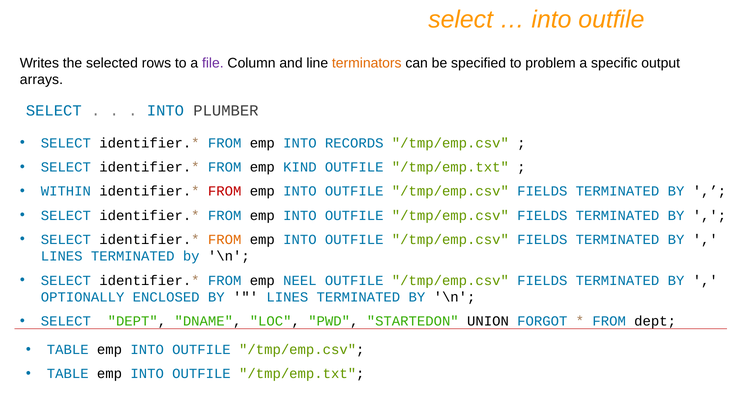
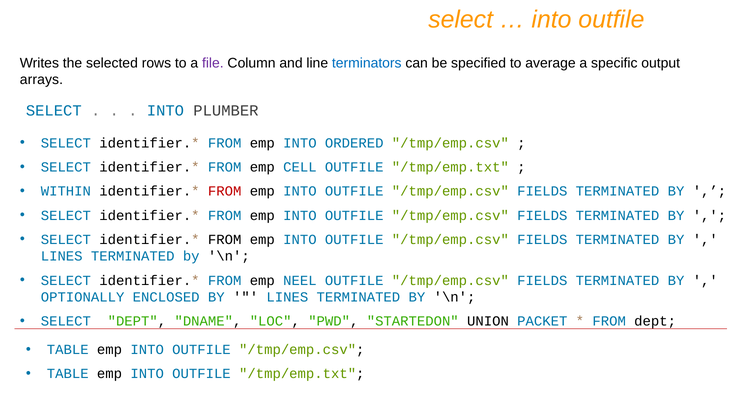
terminators colour: orange -> blue
problem: problem -> average
RECORDS: RECORDS -> ORDERED
KIND: KIND -> CELL
FROM at (225, 240) colour: orange -> black
FORGOT: FORGOT -> PACKET
